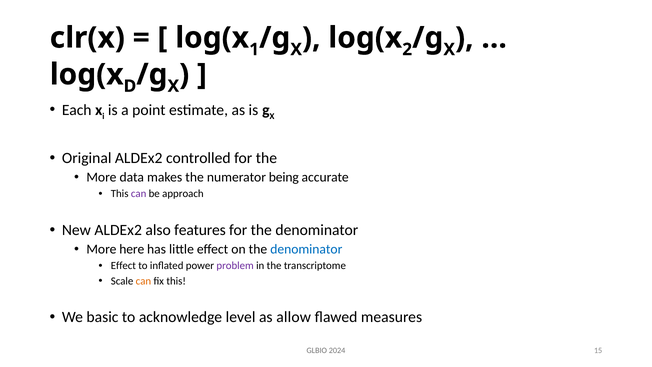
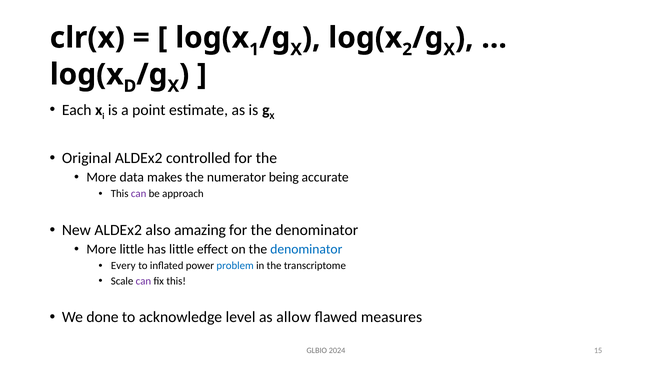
features: features -> amazing
More here: here -> little
Effect at (123, 266): Effect -> Every
problem colour: purple -> blue
can at (143, 281) colour: orange -> purple
basic: basic -> done
